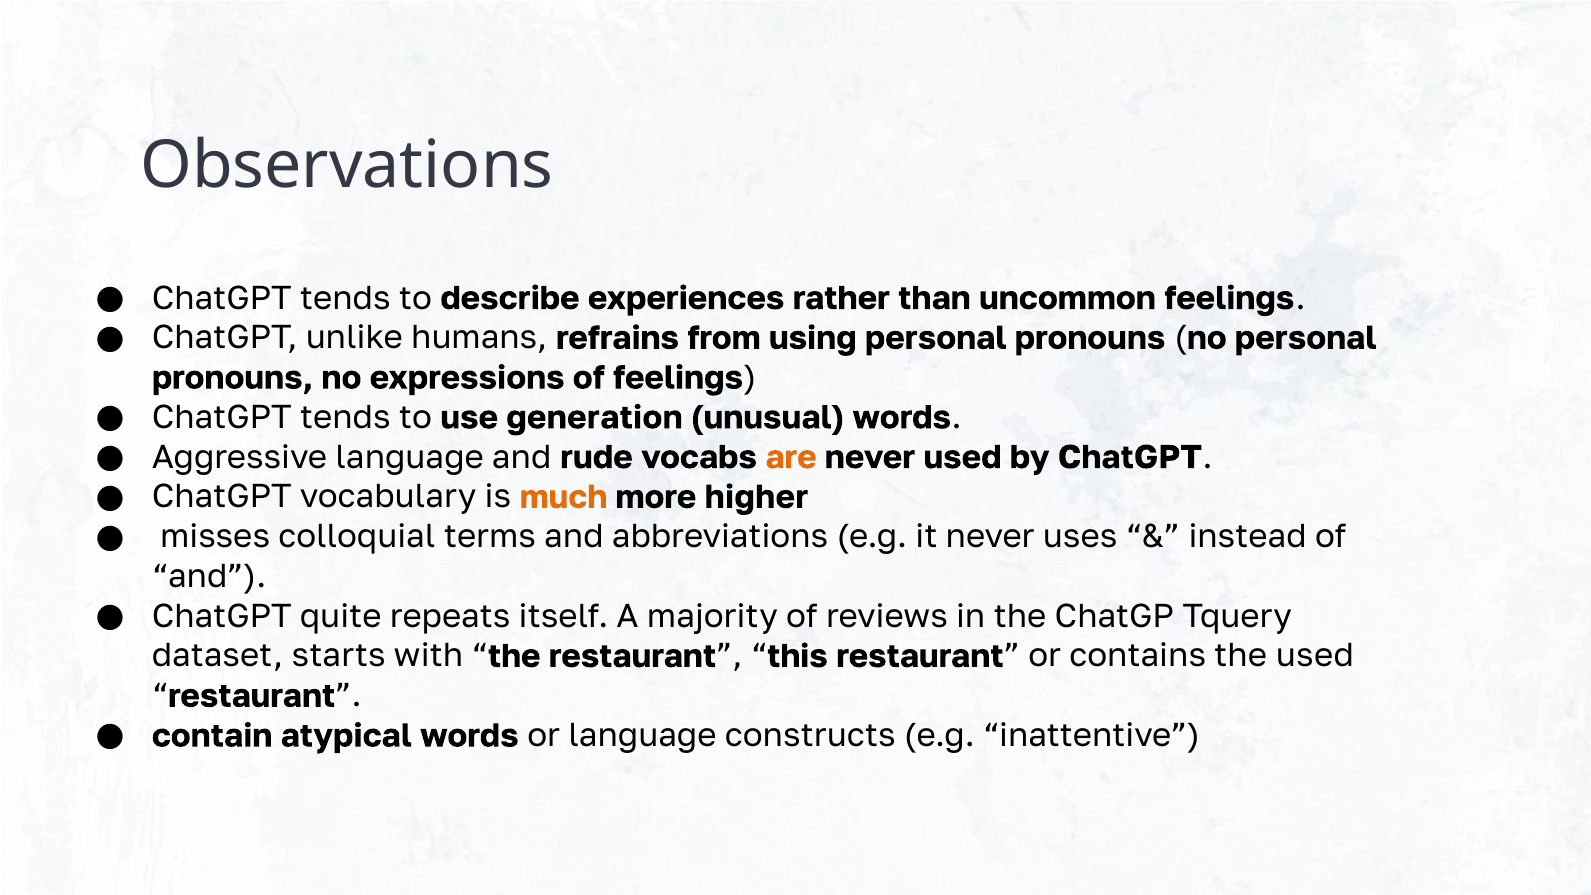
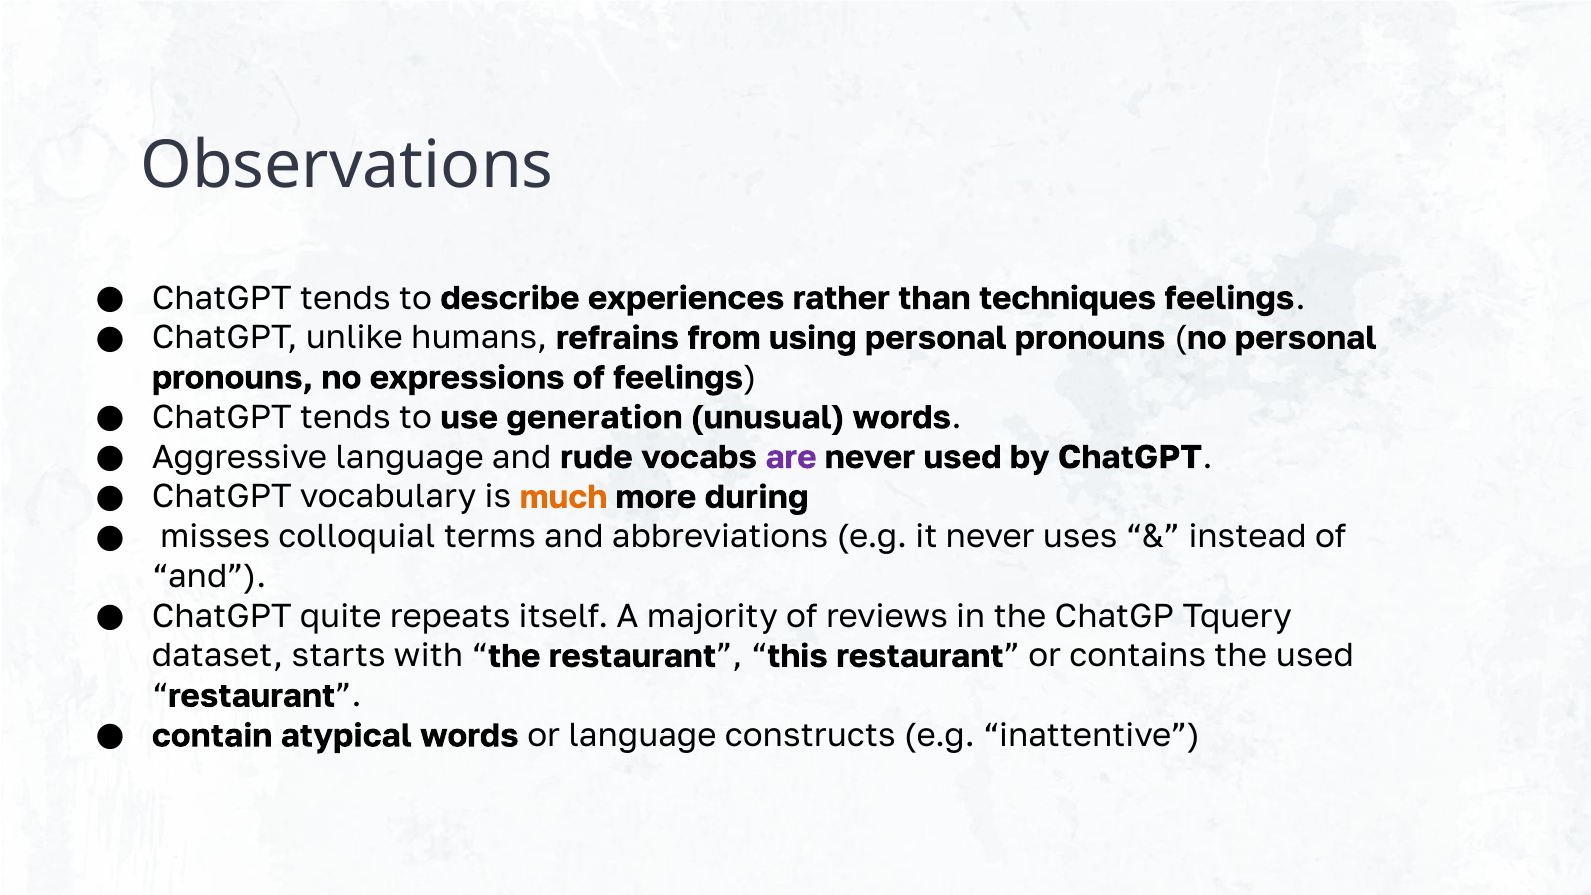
uncommon: uncommon -> techniques
are colour: orange -> purple
higher: higher -> during
